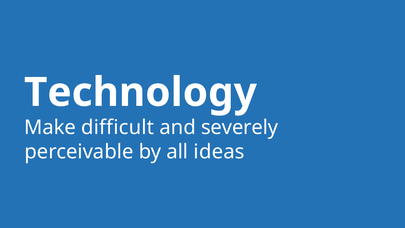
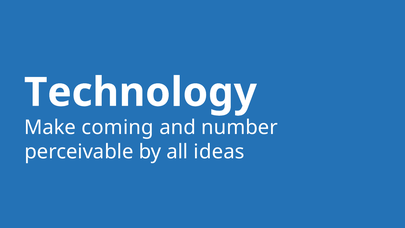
difficult: difficult -> coming
severely: severely -> number
